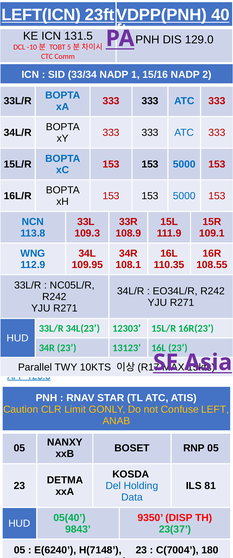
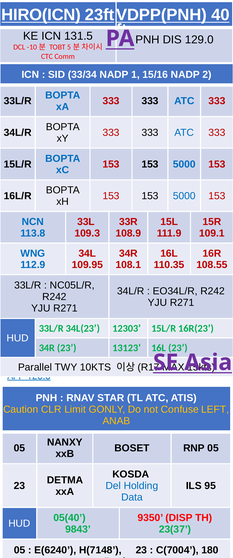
LEFT(ICN: LEFT(ICN -> HIRO(ICN
81: 81 -> 95
